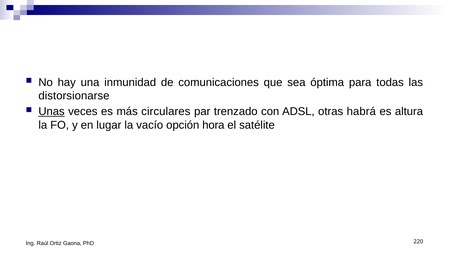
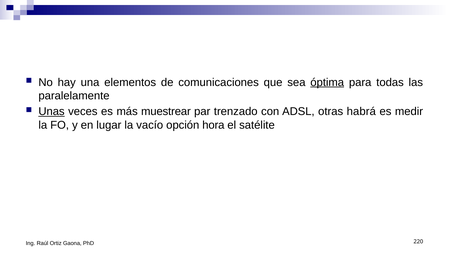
inmunidad: inmunidad -> elementos
óptima underline: none -> present
distorsionarse: distorsionarse -> paralelamente
circulares: circulares -> muestrear
altura: altura -> medir
